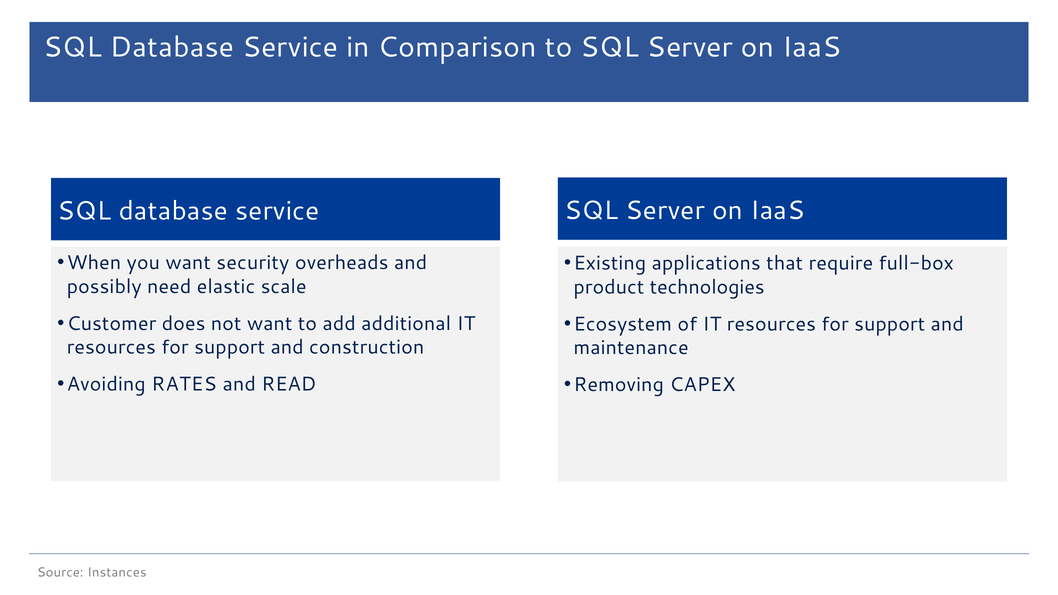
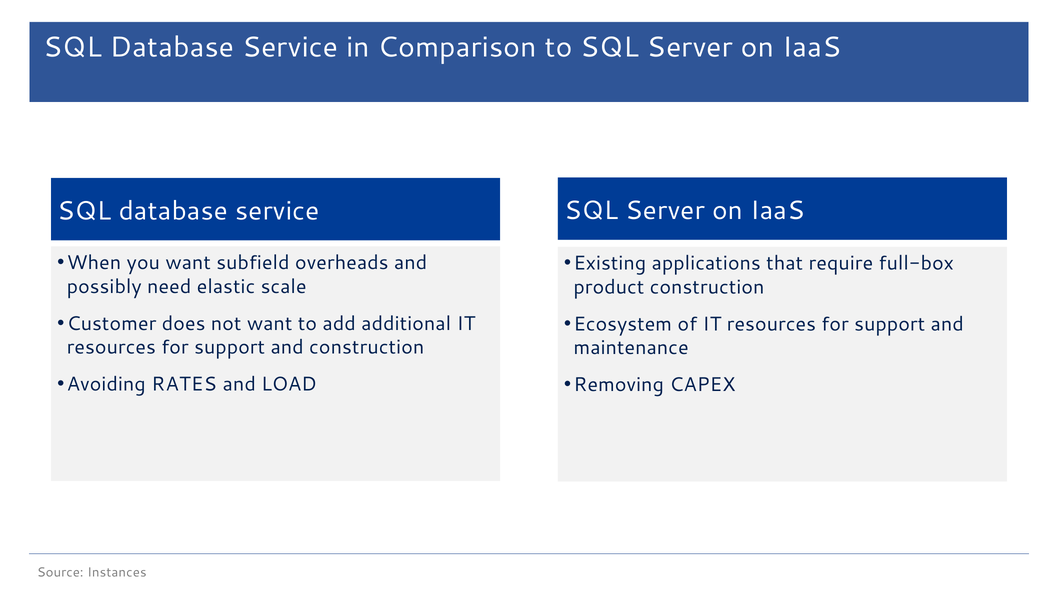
security: security -> subfield
product technologies: technologies -> construction
READ: READ -> LOAD
